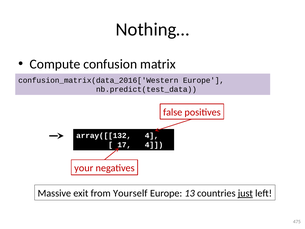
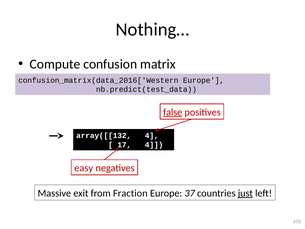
false underline: none -> present
your: your -> easy
Yourself: Yourself -> Fraction
13: 13 -> 37
